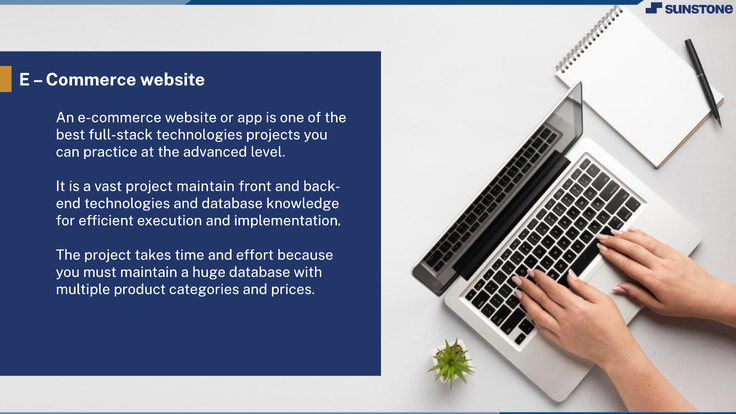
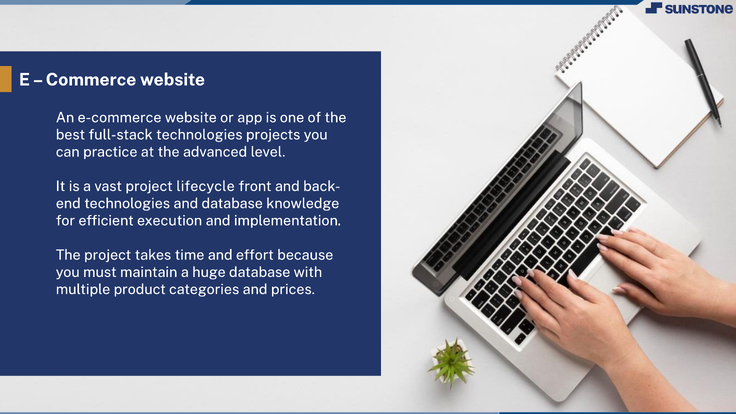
project maintain: maintain -> lifecycle
